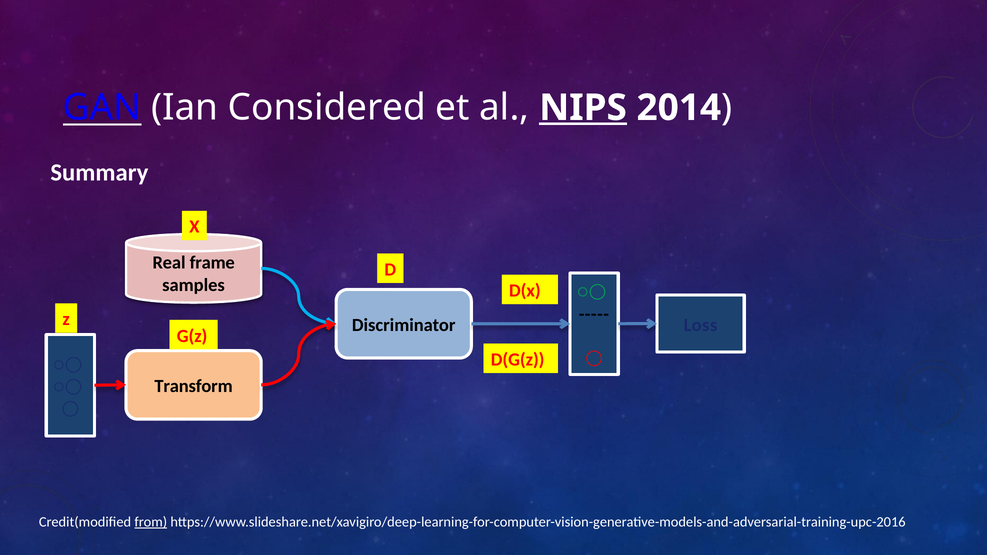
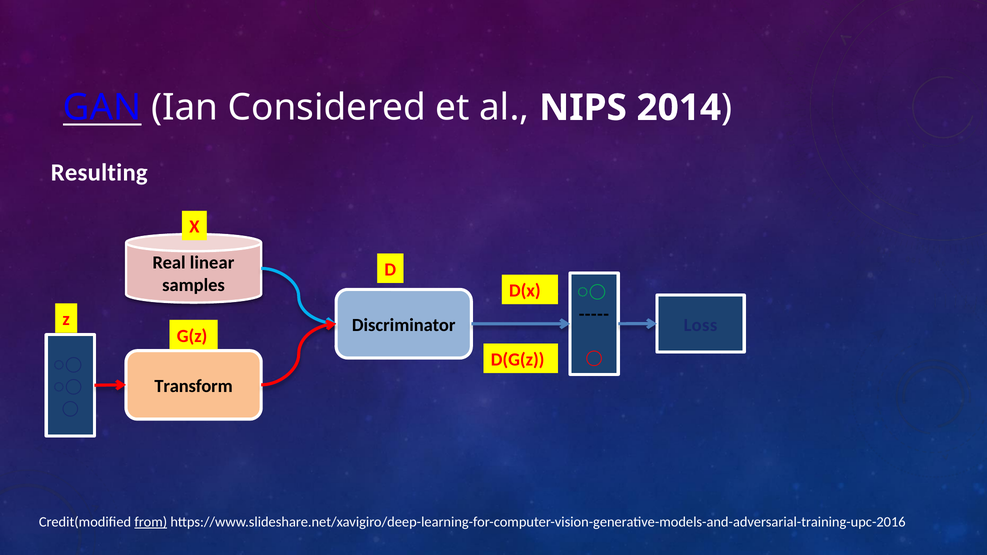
NIPS underline: present -> none
Summary: Summary -> Resulting
frame: frame -> linear
